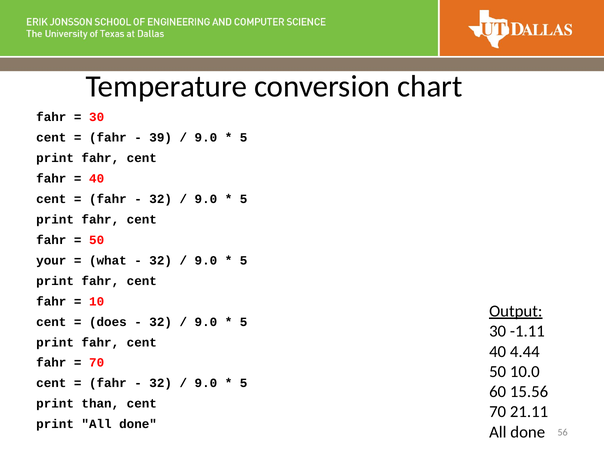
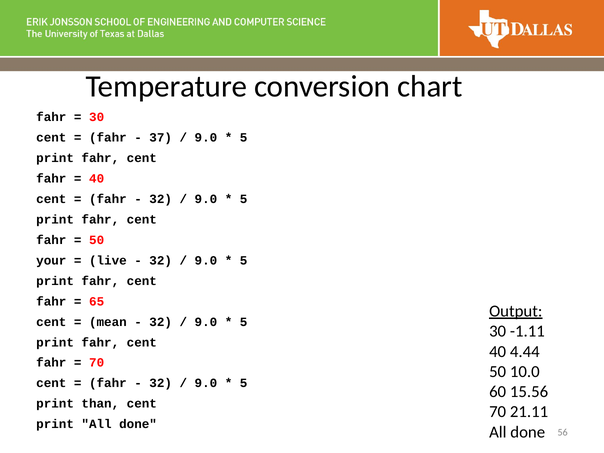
39: 39 -> 37
what: what -> live
10: 10 -> 65
does: does -> mean
